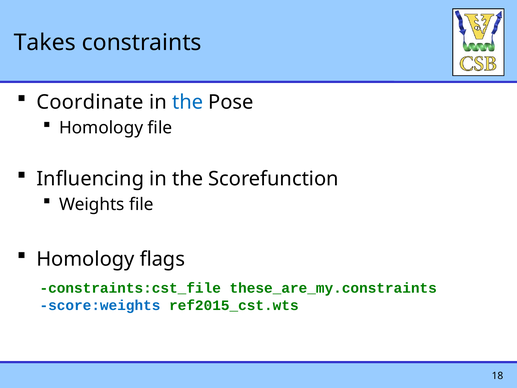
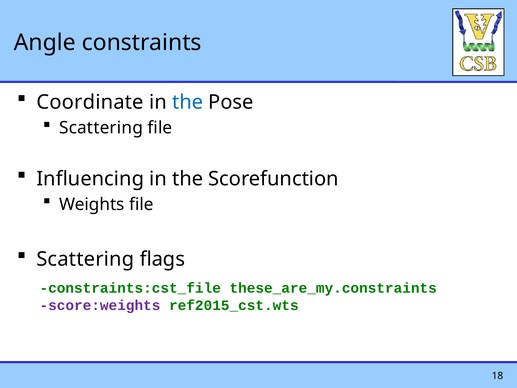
Takes: Takes -> Angle
Homology at (101, 128): Homology -> Scattering
Homology at (85, 259): Homology -> Scattering
score:weights colour: blue -> purple
